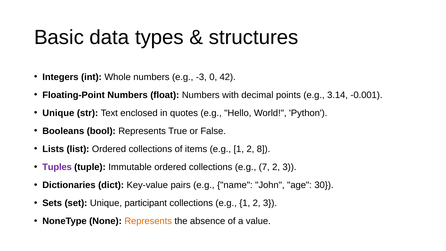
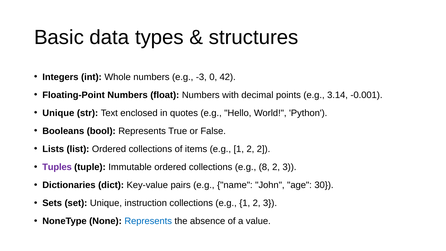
2 8: 8 -> 2
7: 7 -> 8
participant: participant -> instruction
Represents at (148, 221) colour: orange -> blue
